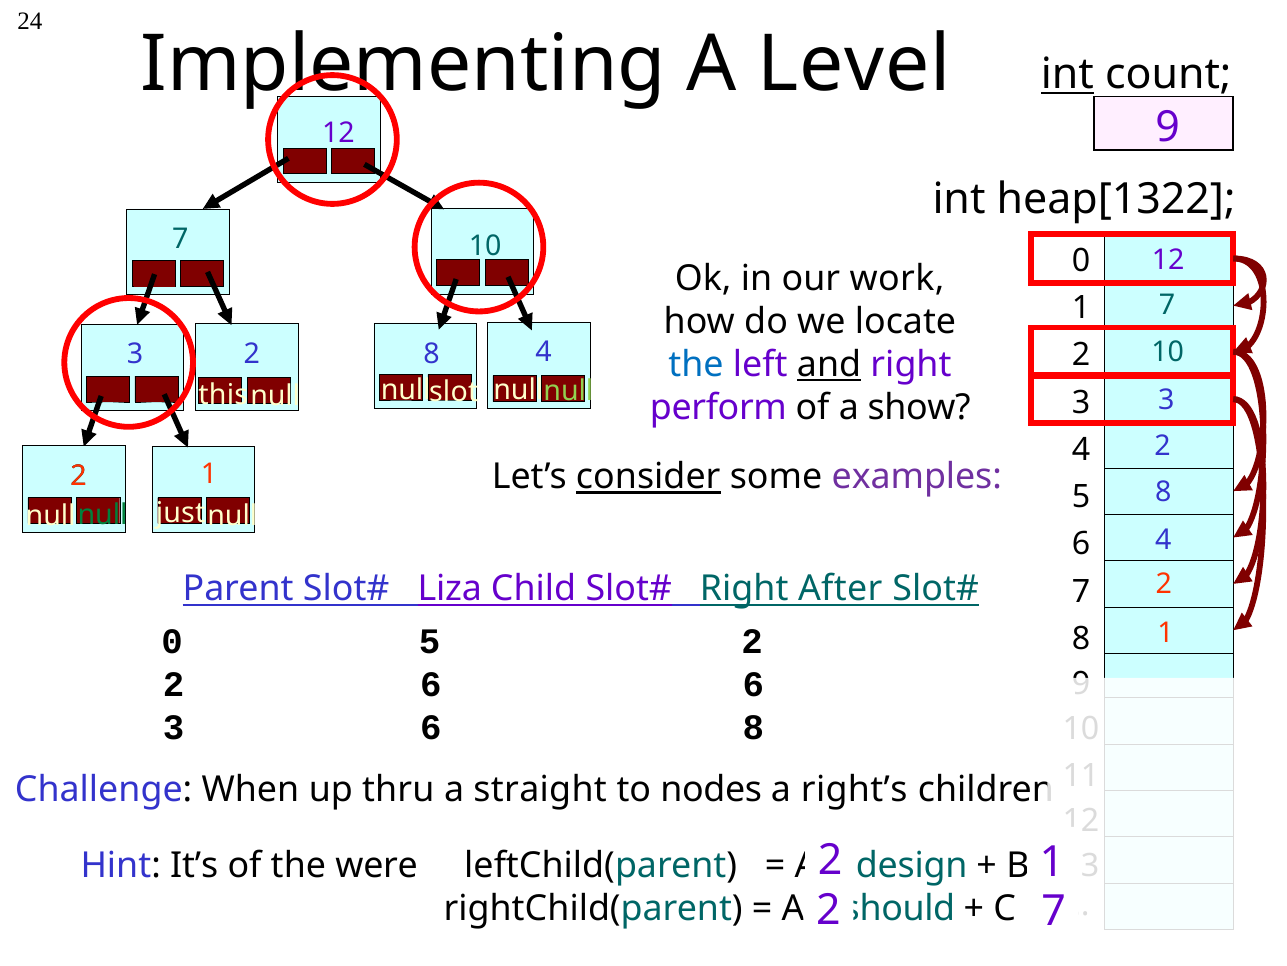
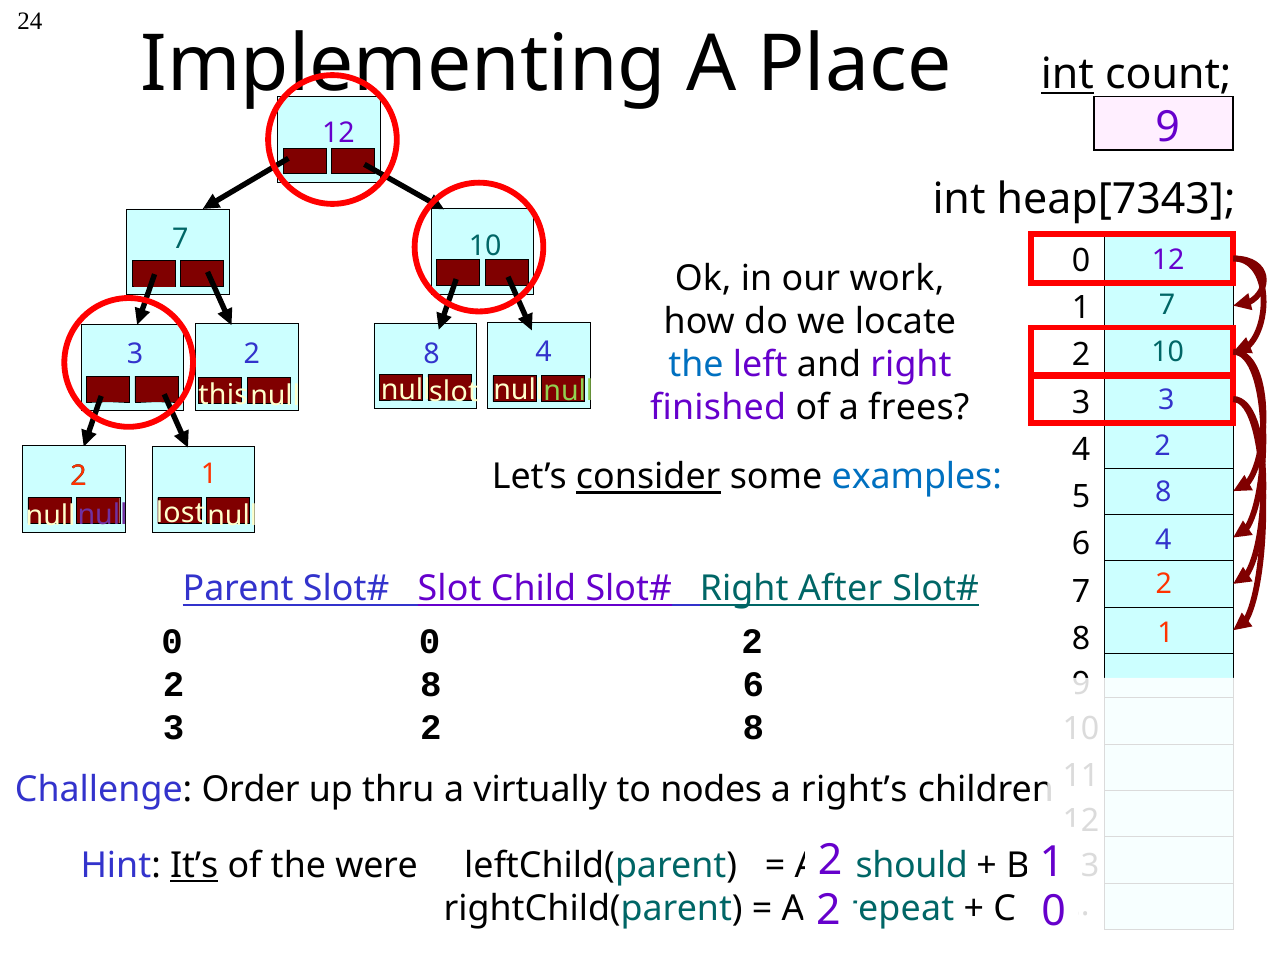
Level: Level -> Place
heap[1322: heap[1322 -> heap[7343
and underline: present -> none
perform: perform -> finished
show: show -> frees
examples colour: purple -> blue
just: just -> lost
null at (103, 515) colour: green -> purple
Liza at (450, 588): Liza -> Slot
0 5: 5 -> 0
6 at (431, 685): 6 -> 8
6 at (431, 727): 6 -> 2
When: When -> Order
straight: straight -> virtually
It’s underline: none -> present
design: design -> should
7 at (1054, 911): 7 -> 0
should: should -> repeat
